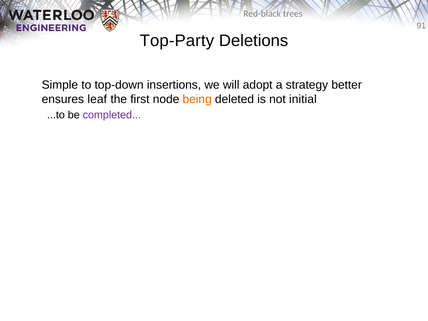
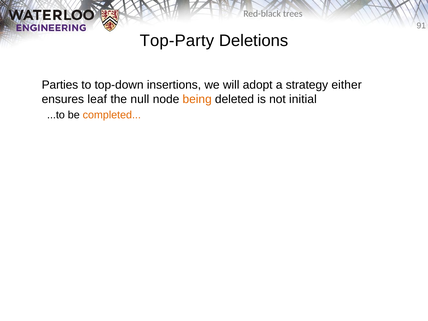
Simple: Simple -> Parties
better: better -> either
first: first -> null
completed colour: purple -> orange
